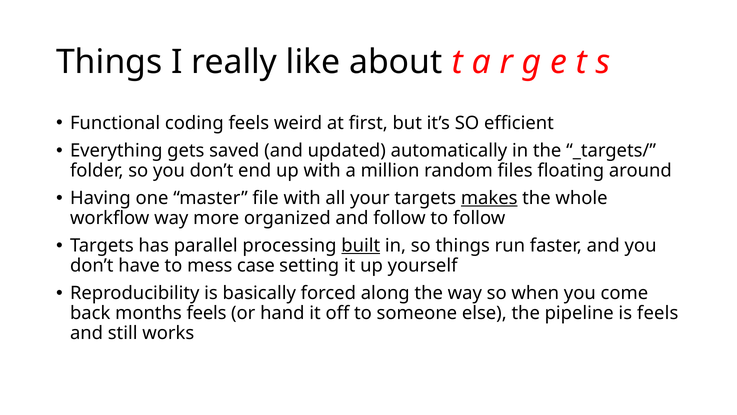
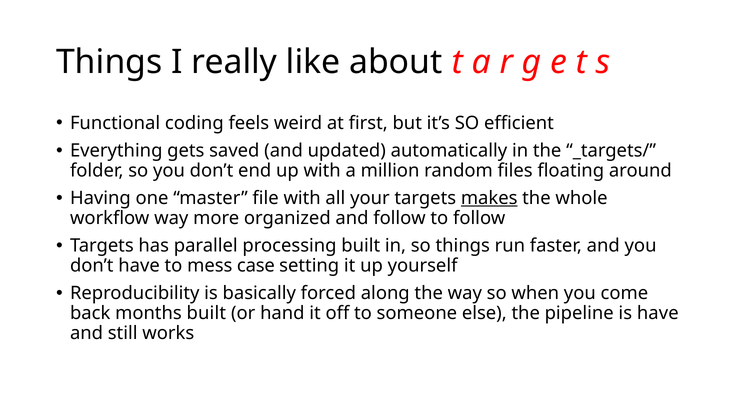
built at (361, 245) underline: present -> none
months feels: feels -> built
is feels: feels -> have
